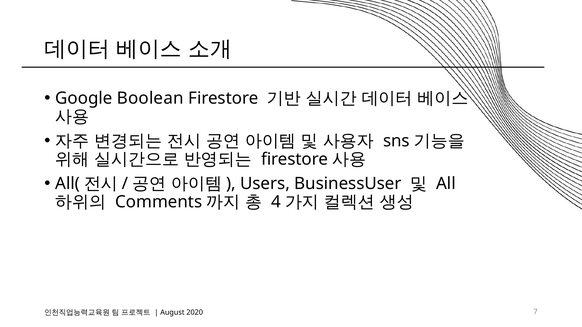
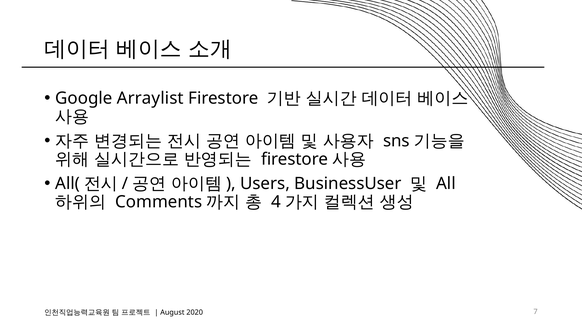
Boolean: Boolean -> Arraylist
